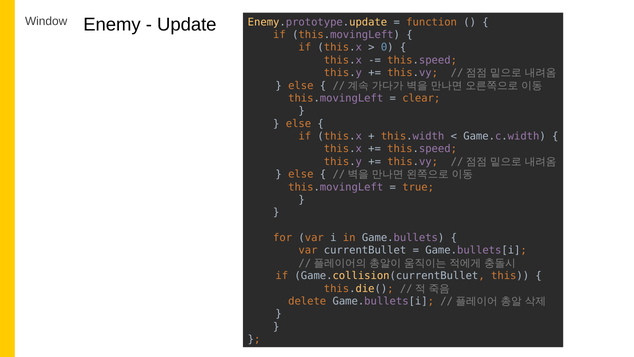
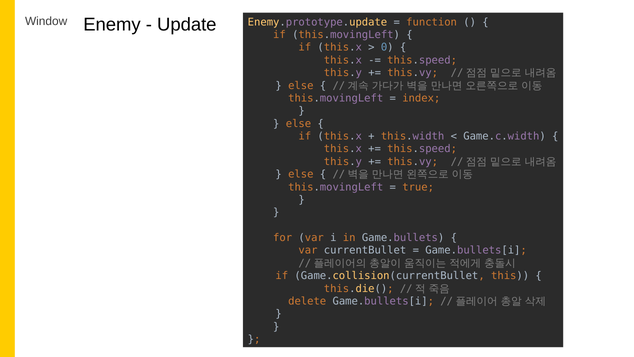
clear: clear -> index
